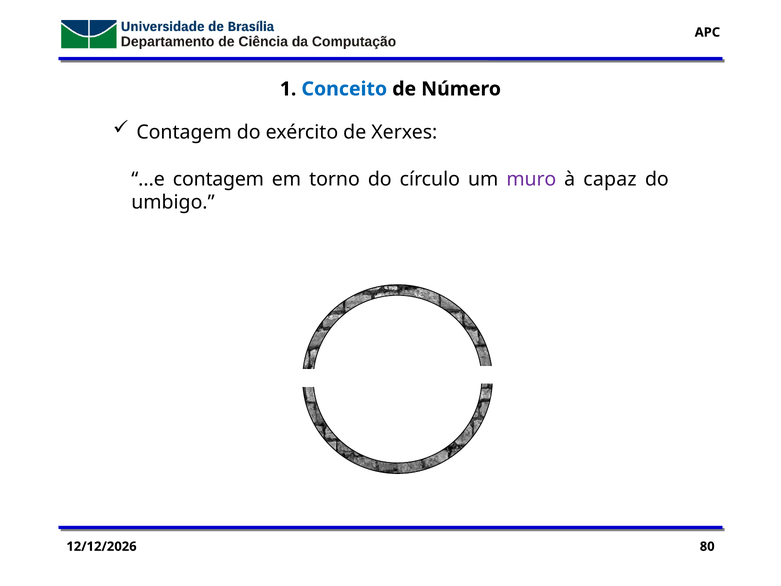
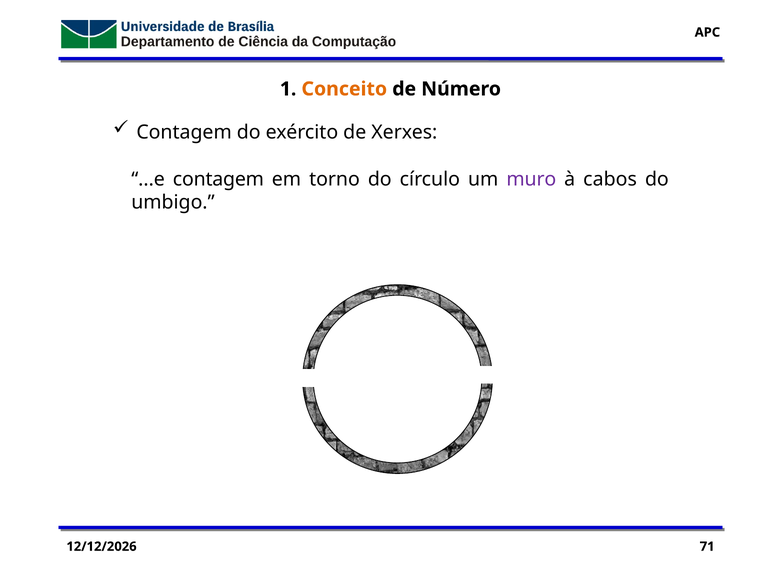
Conceito colour: blue -> orange
capaz: capaz -> cabos
80: 80 -> 71
